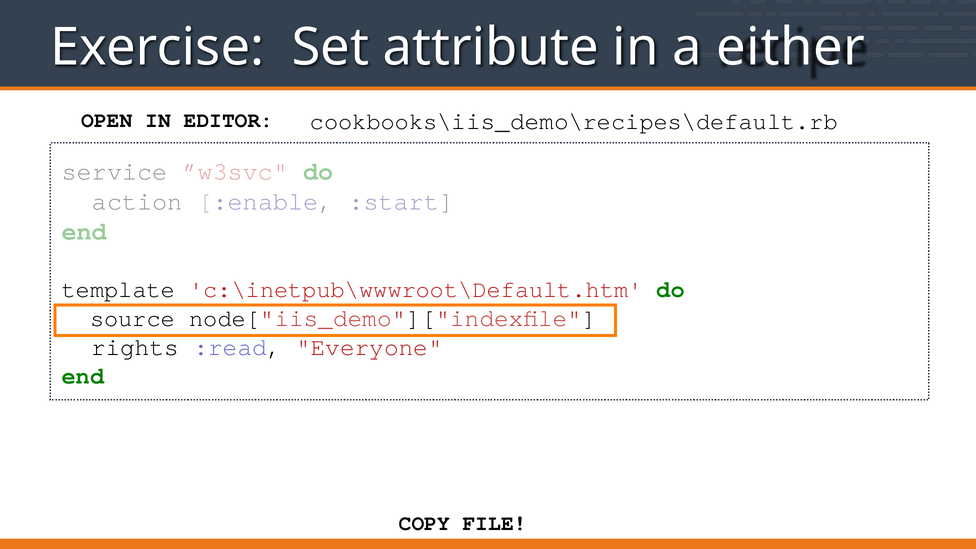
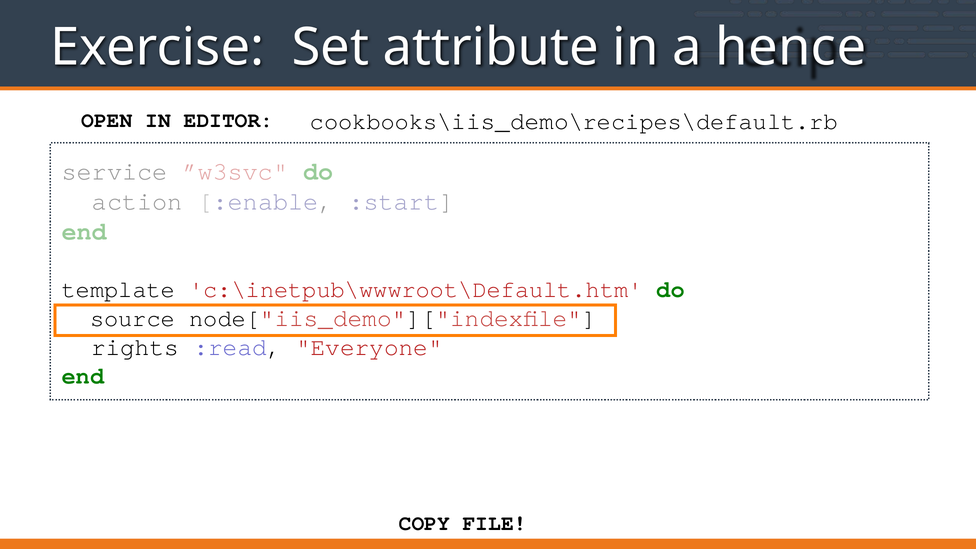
either: either -> hence
